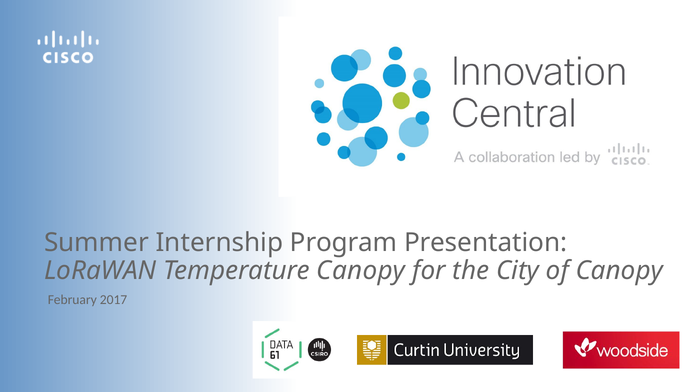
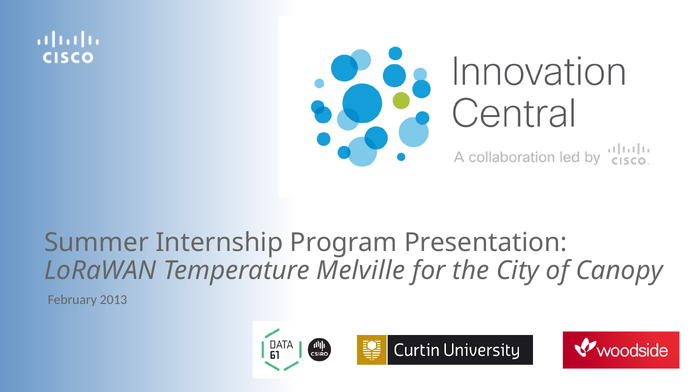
Temperature Canopy: Canopy -> Melville
2017: 2017 -> 2013
